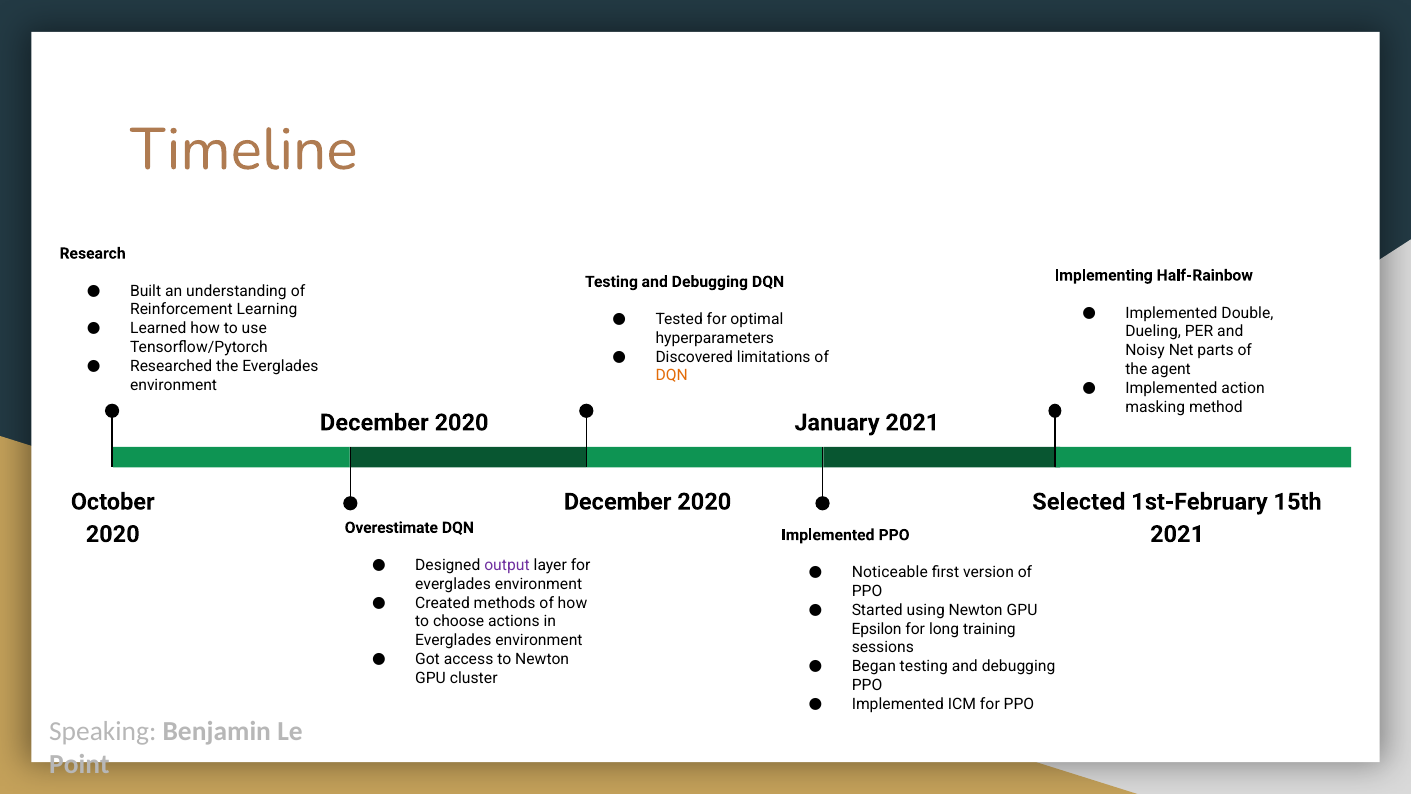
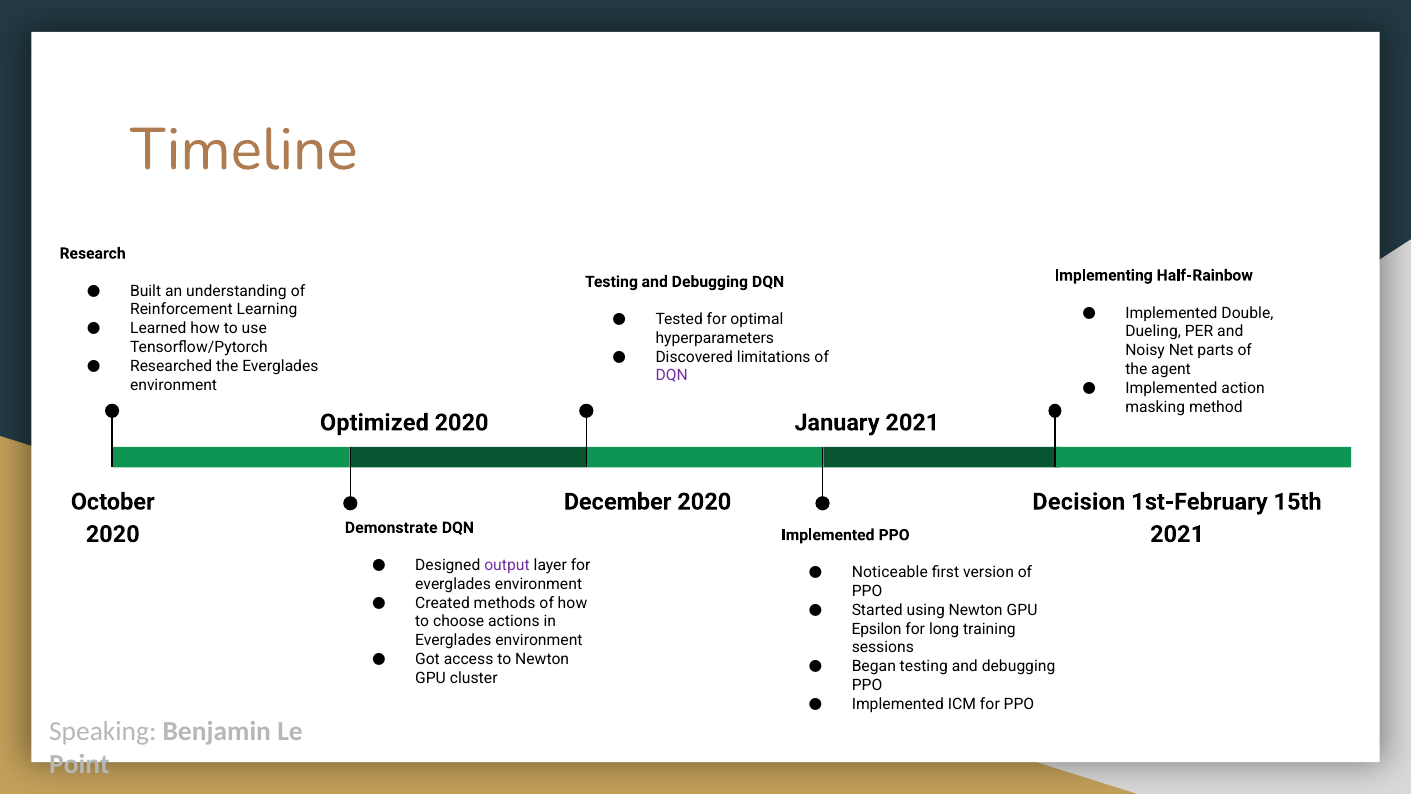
DQN at (672, 376) colour: orange -> purple
December at (374, 422): December -> Optimized
Selected: Selected -> Decision
Overestimate: Overestimate -> Demonstrate
